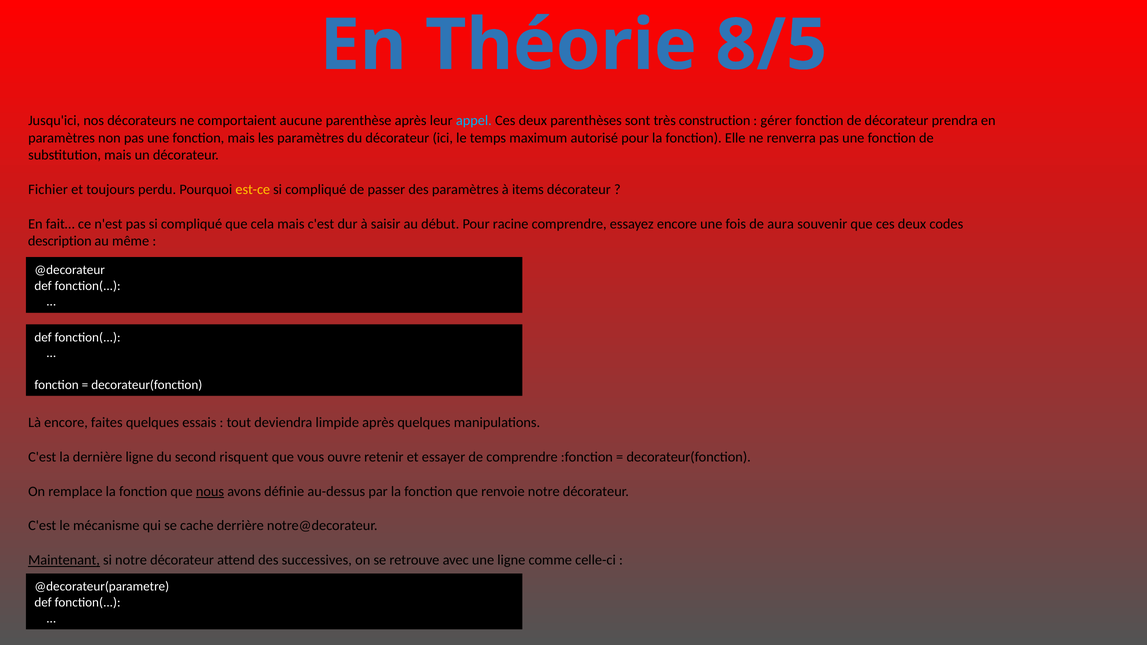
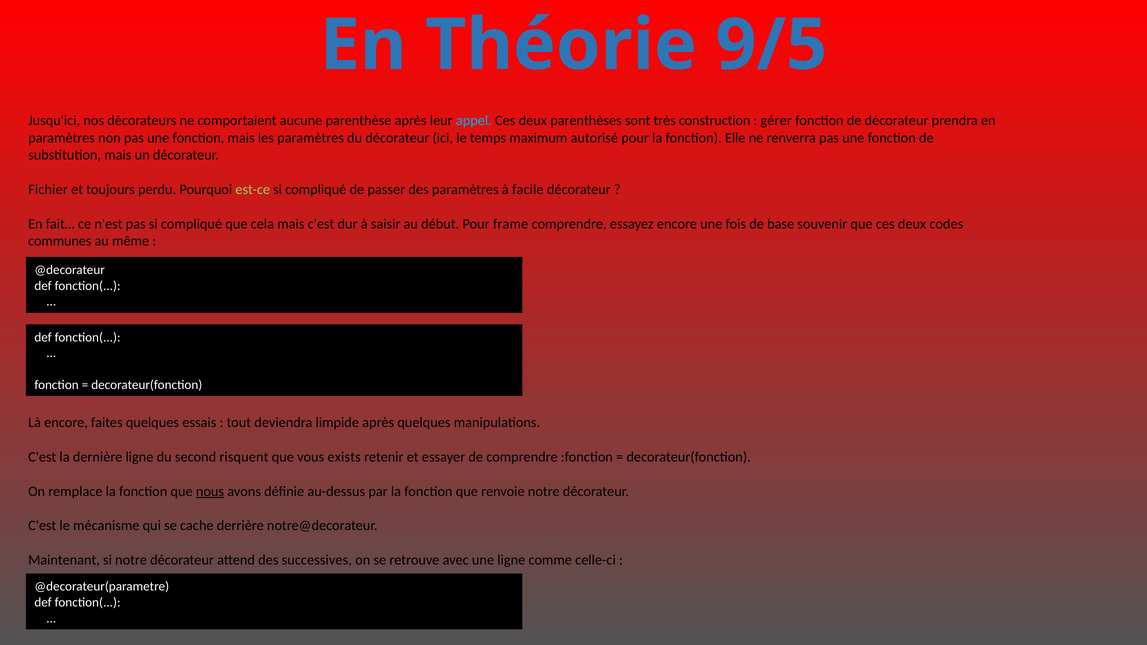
8/5: 8/5 -> 9/5
est-ce colour: yellow -> light green
items: items -> facile
racine: racine -> frame
aura: aura -> base
description: description -> communes
ouvre: ouvre -> exists
Maintenant underline: present -> none
